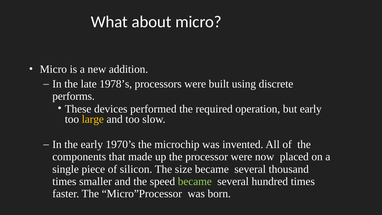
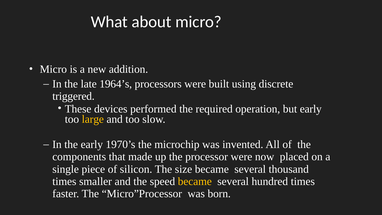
1978’s: 1978’s -> 1964’s
performs: performs -> triggered
became at (195, 181) colour: light green -> yellow
